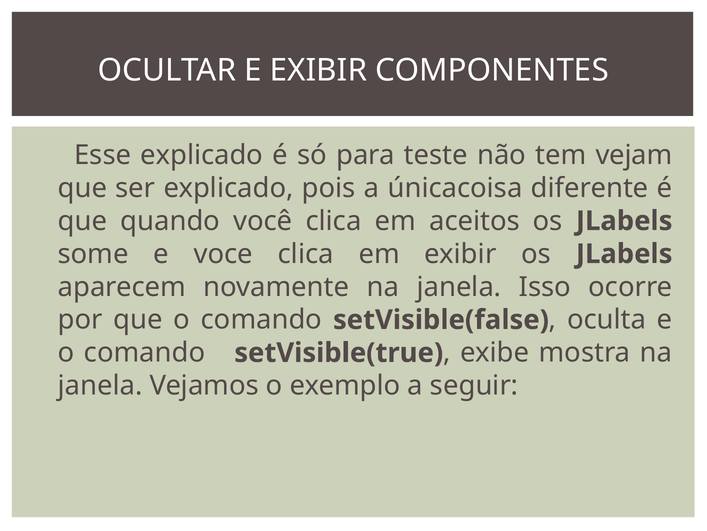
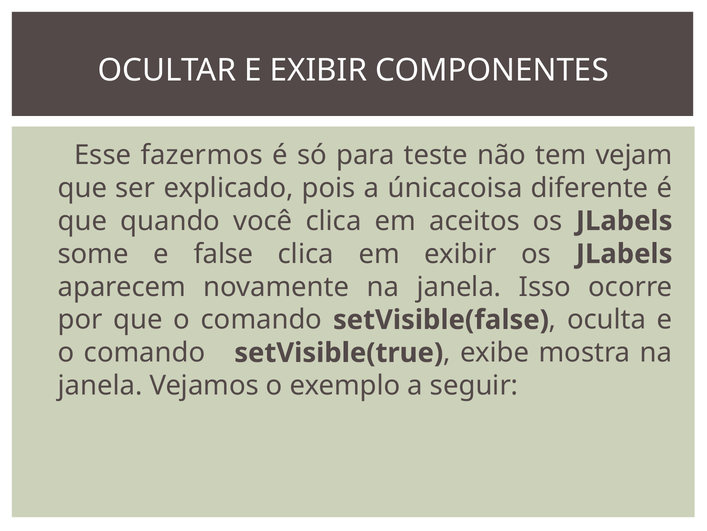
Esse explicado: explicado -> fazermos
voce: voce -> false
